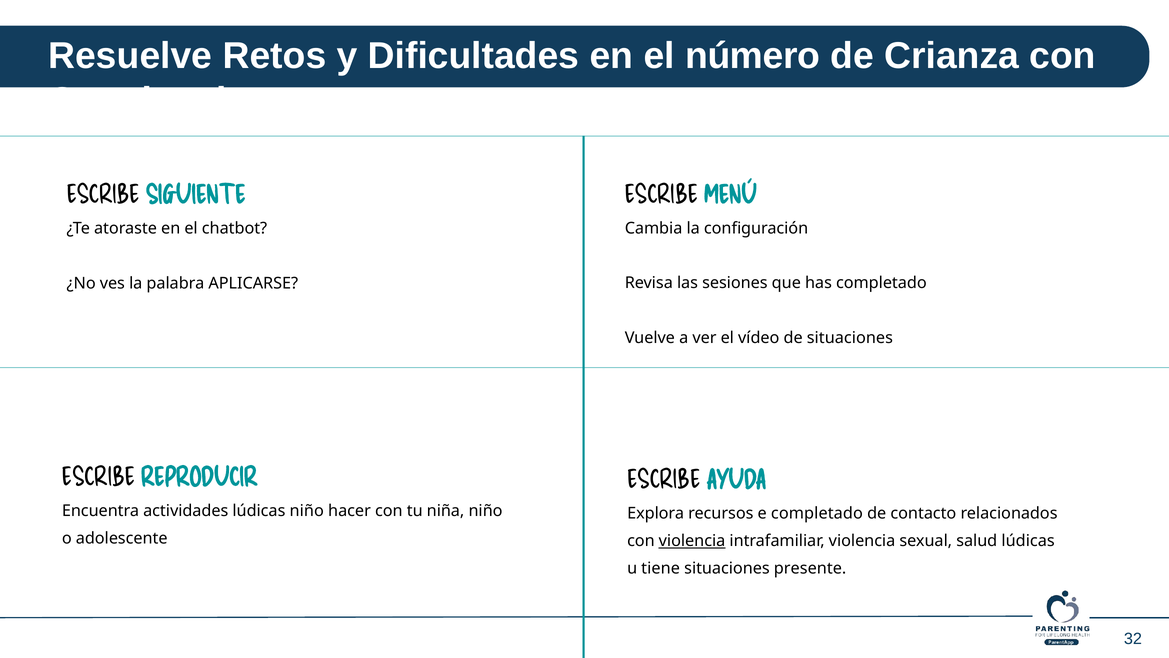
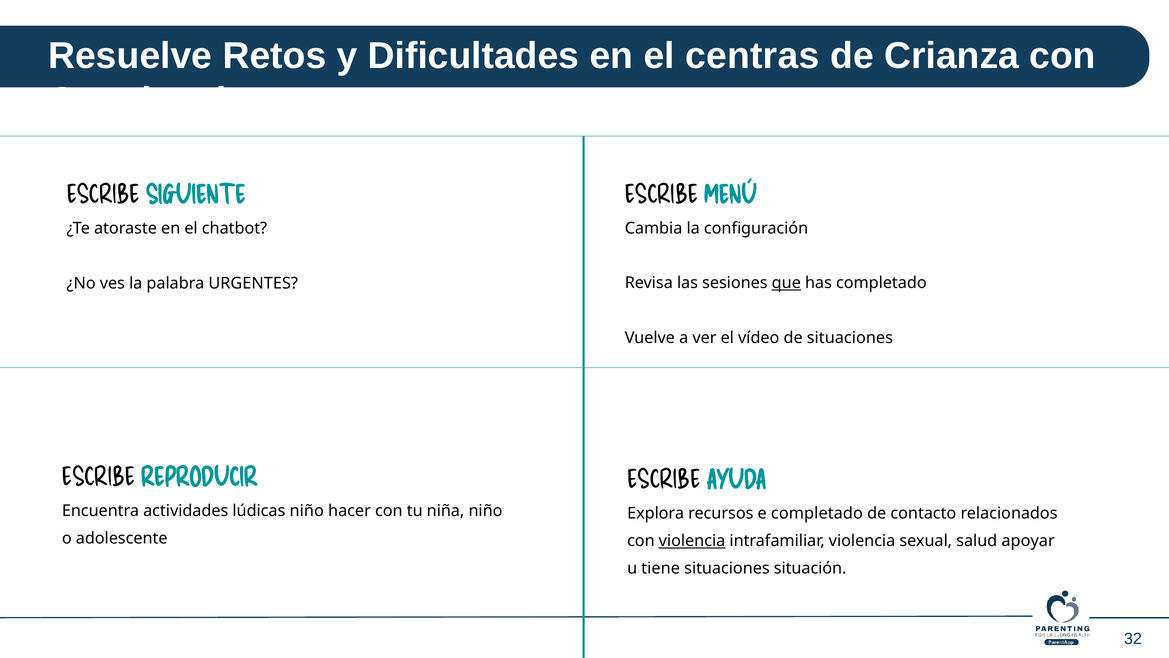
número: número -> centras
APLICARSE: APLICARSE -> URGENTES
que underline: none -> present
salud lúdicas: lúdicas -> apoyar
presente: presente -> situación
